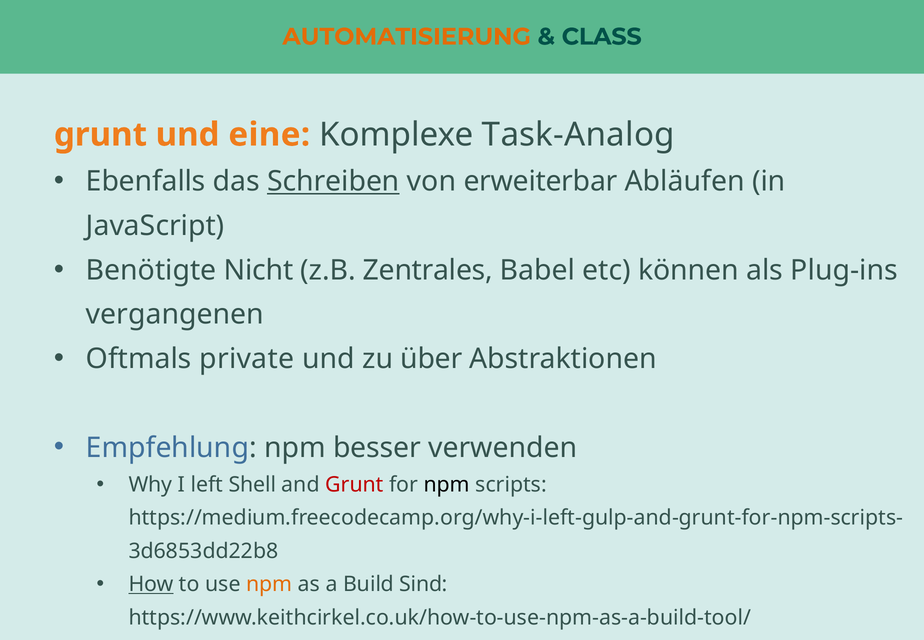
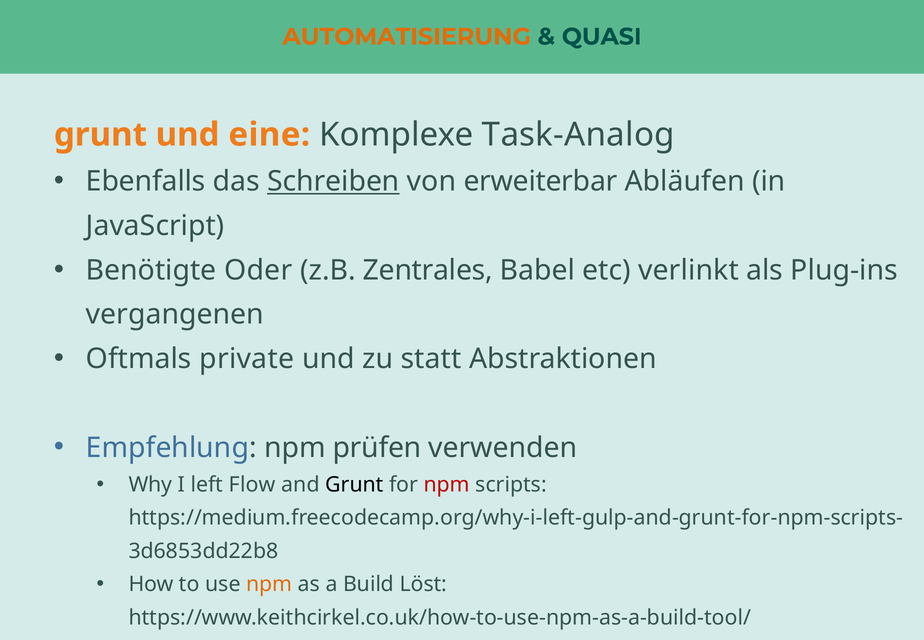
CLASS: CLASS -> QUASI
Nicht: Nicht -> Oder
können: können -> verlinkt
über: über -> statt
besser: besser -> prüfen
Shell: Shell -> Flow
Grunt at (354, 484) colour: red -> black
npm at (447, 484) colour: black -> red
How underline: present -> none
Sind: Sind -> Löst
